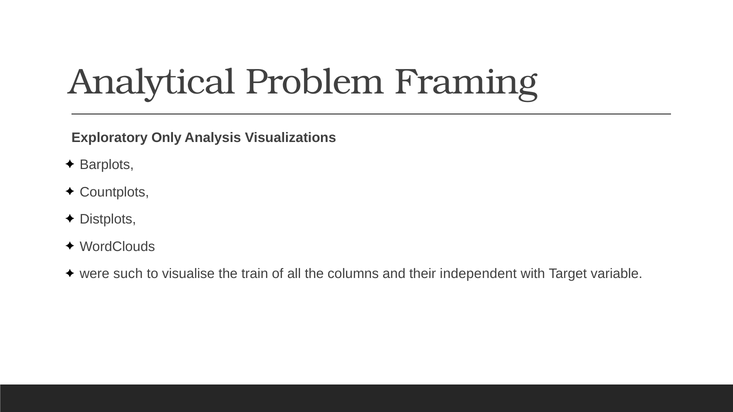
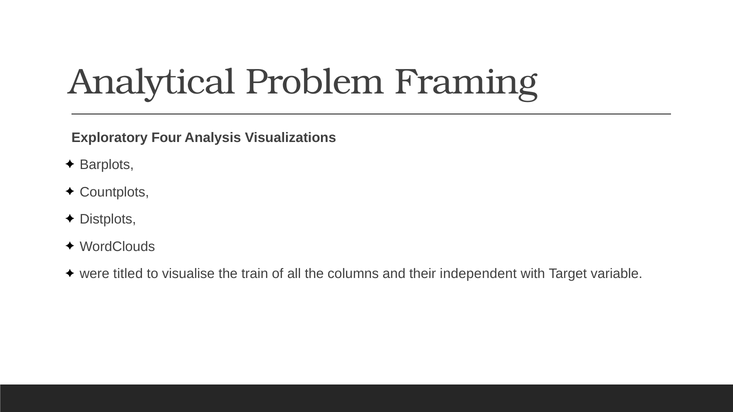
Only: Only -> Four
such: such -> titled
